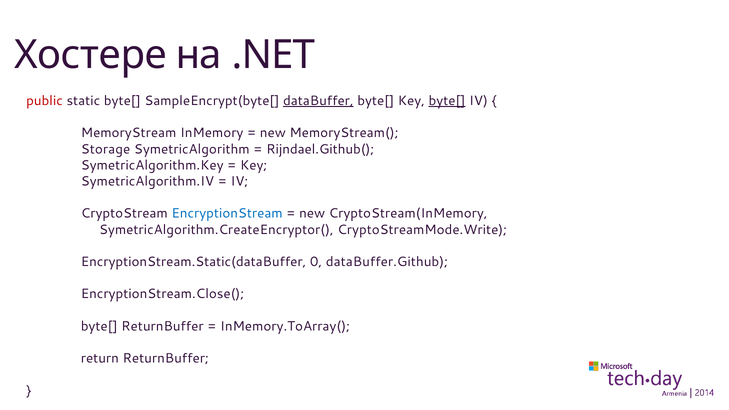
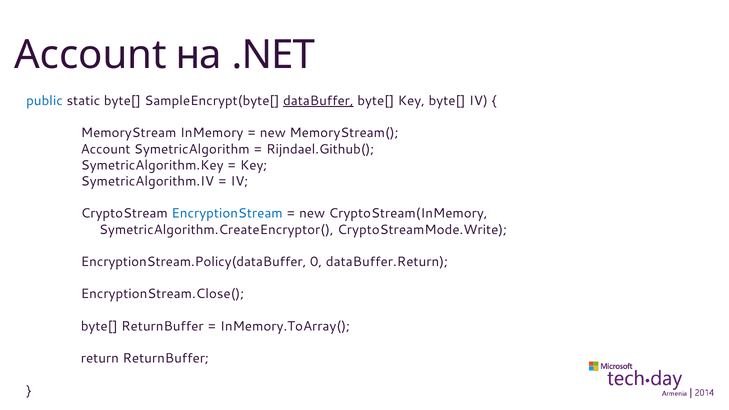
Хостере at (91, 55): Хостере -> Account
public colour: red -> blue
byte[ at (447, 101) underline: present -> none
Storage at (106, 149): Storage -> Account
EncryptionStream.Static(dataBuffer: EncryptionStream.Static(dataBuffer -> EncryptionStream.Policy(dataBuffer
dataBuffer.Github: dataBuffer.Github -> dataBuffer.Return
